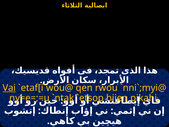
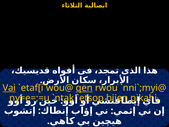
qen underline: none -> present
